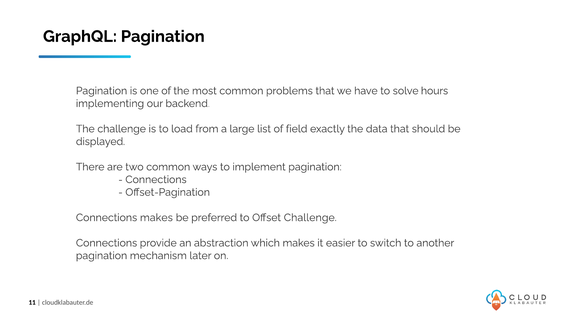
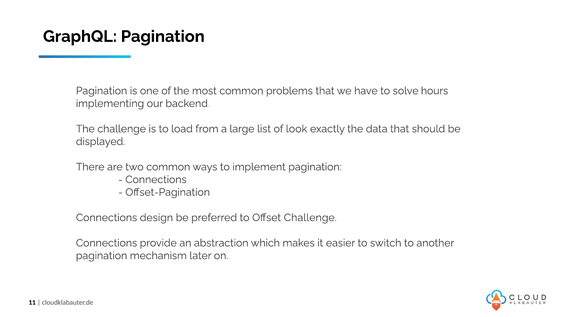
field: field -> look
Connections makes: makes -> design
